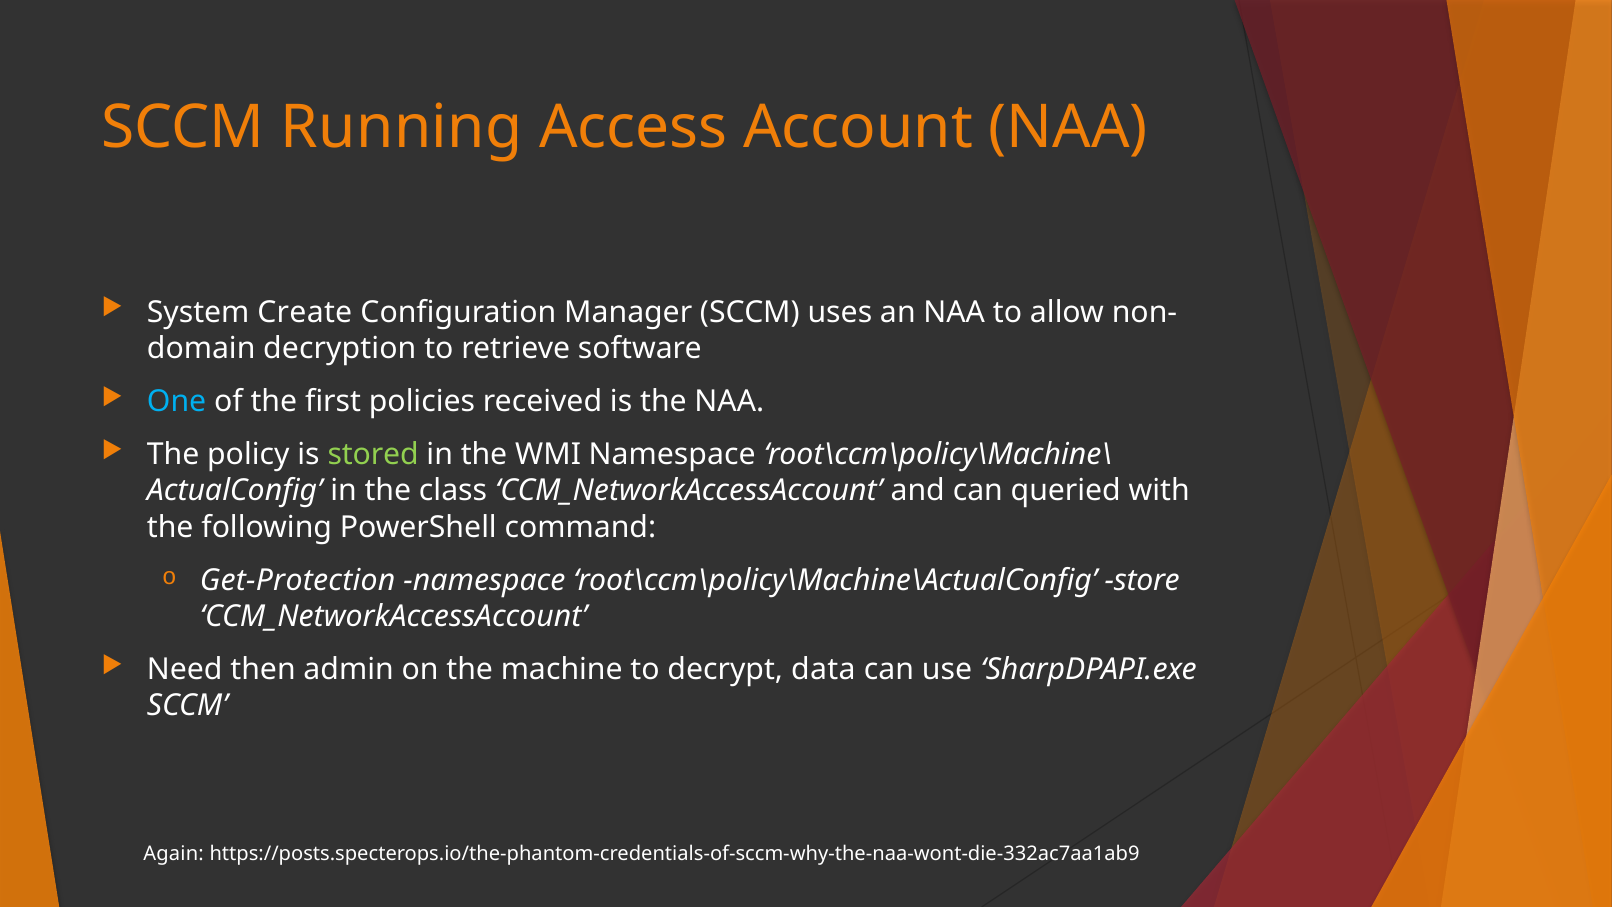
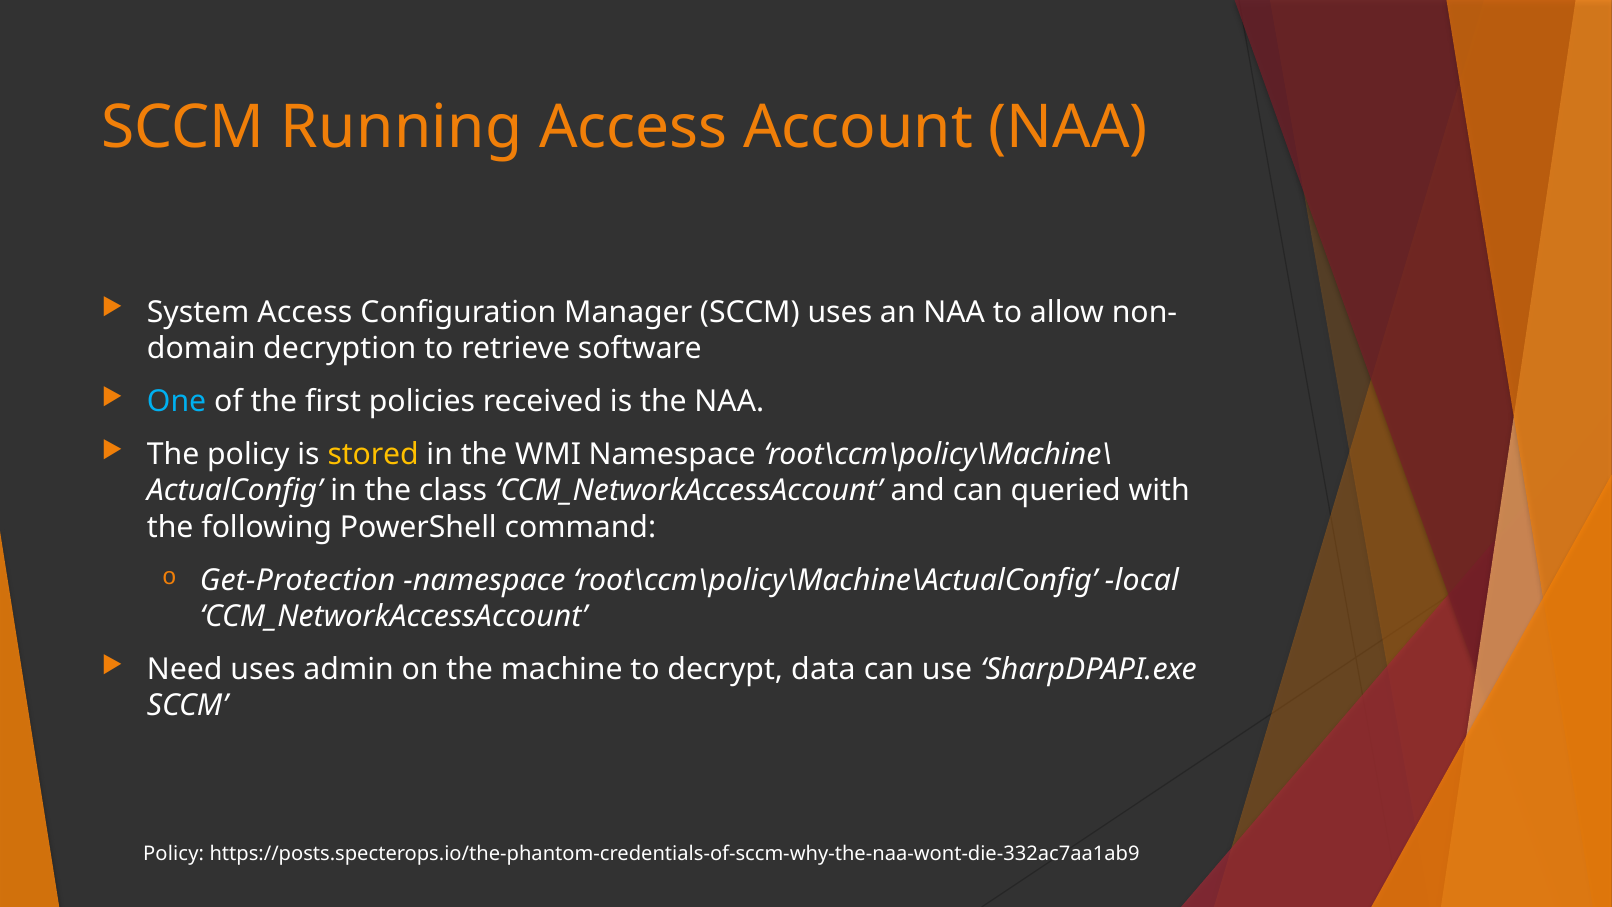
System Create: Create -> Access
stored colour: light green -> yellow
store: store -> local
Need then: then -> uses
Again at (174, 854): Again -> Policy
